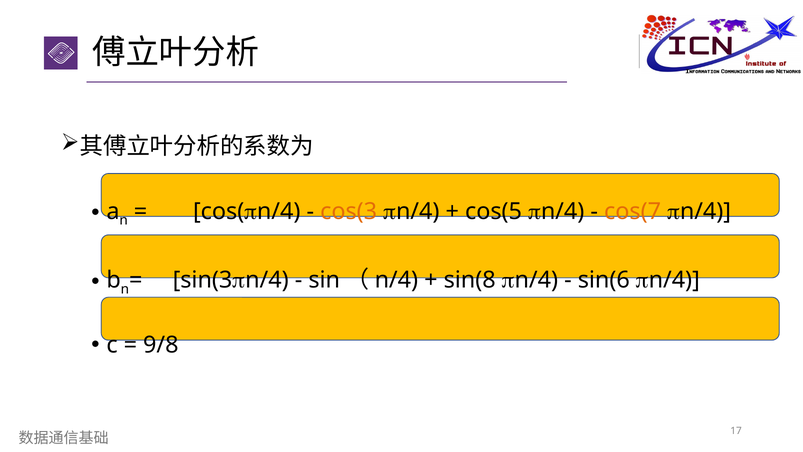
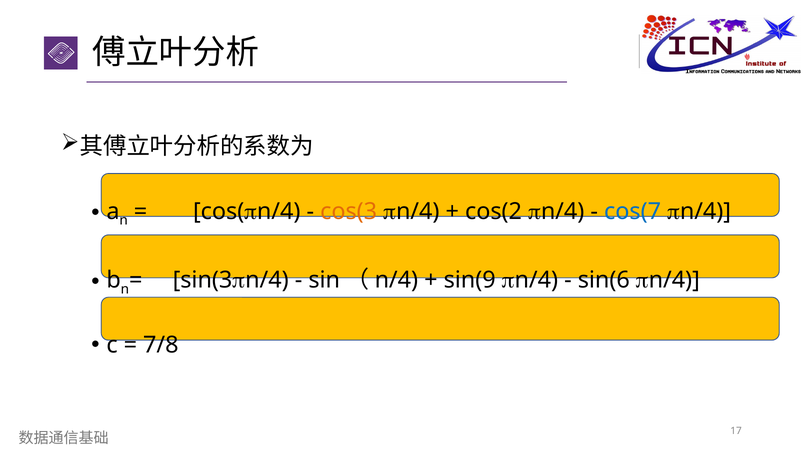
cos(5: cos(5 -> cos(2
cos(7 colour: orange -> blue
sin(8: sin(8 -> sin(9
9/8: 9/8 -> 7/8
